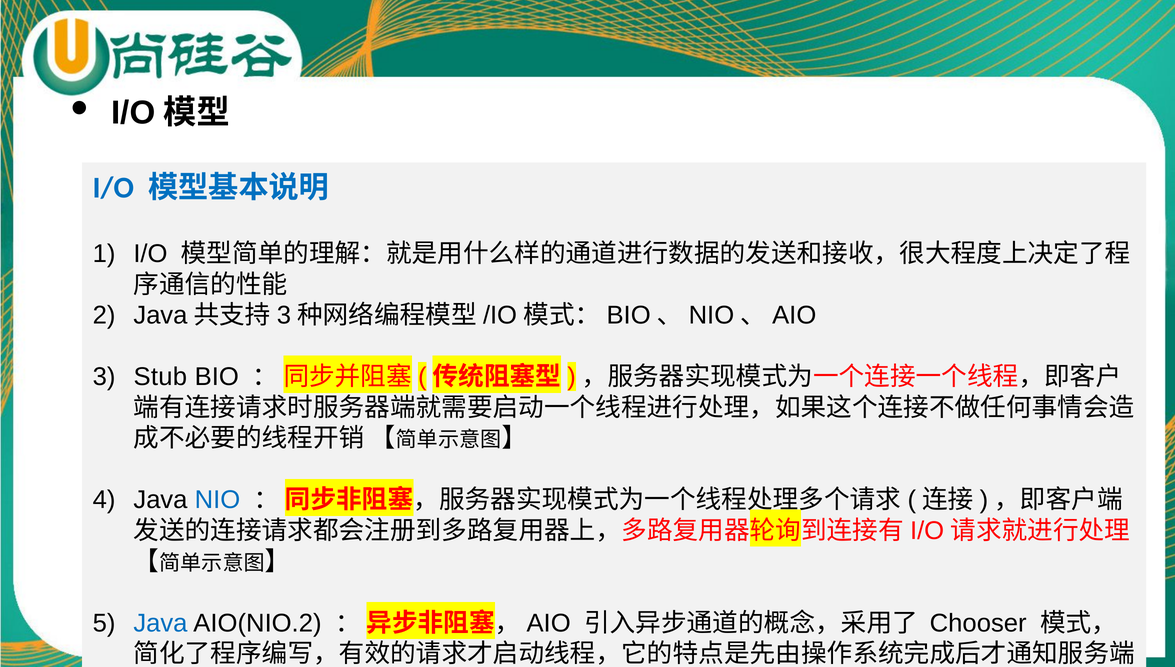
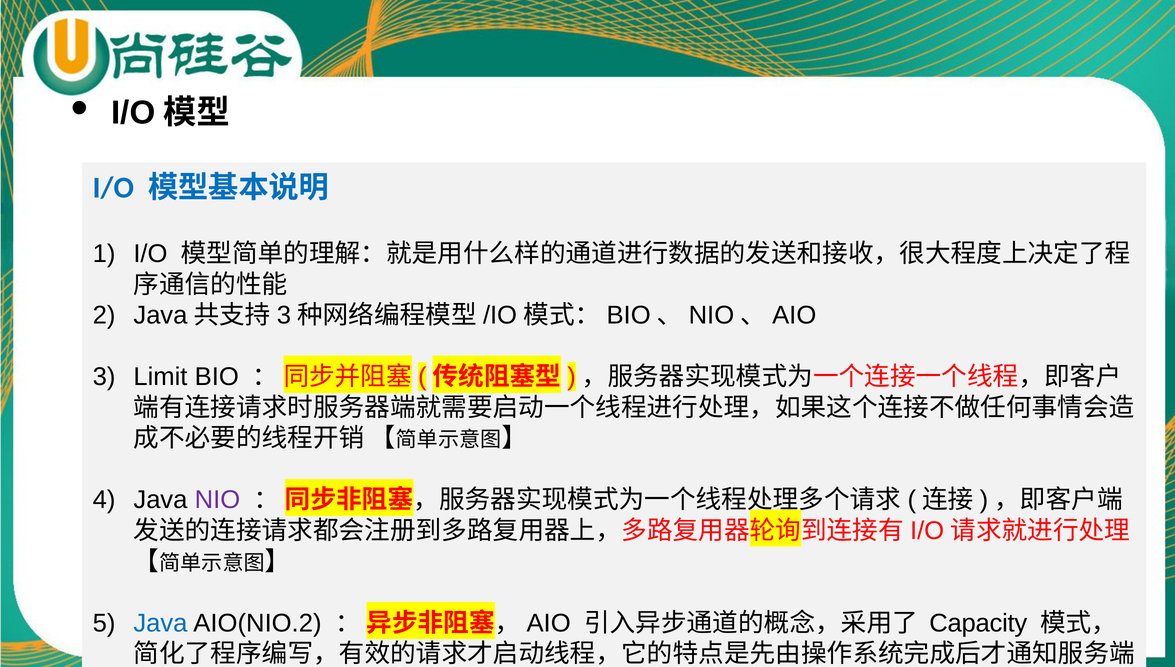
Stub: Stub -> Limit
NIO colour: blue -> purple
Chooser: Chooser -> Capacity
